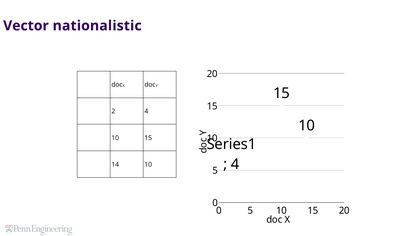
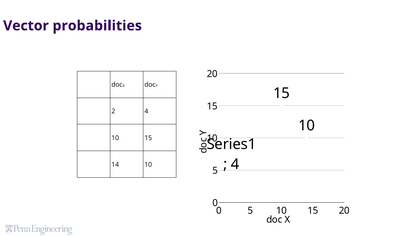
nationalistic: nationalistic -> probabilities
